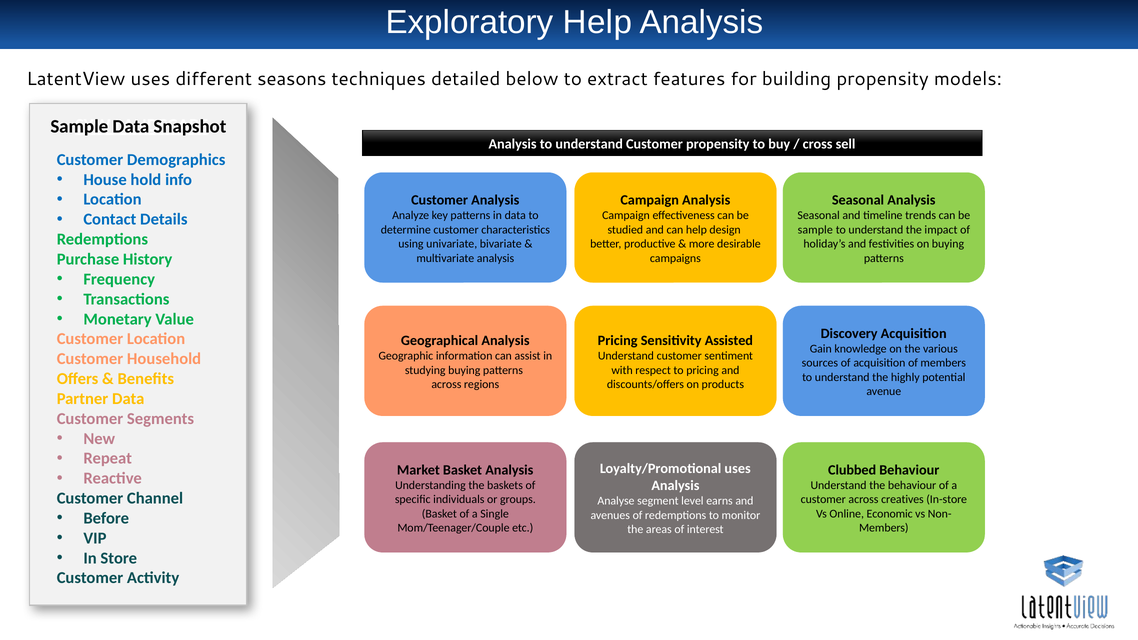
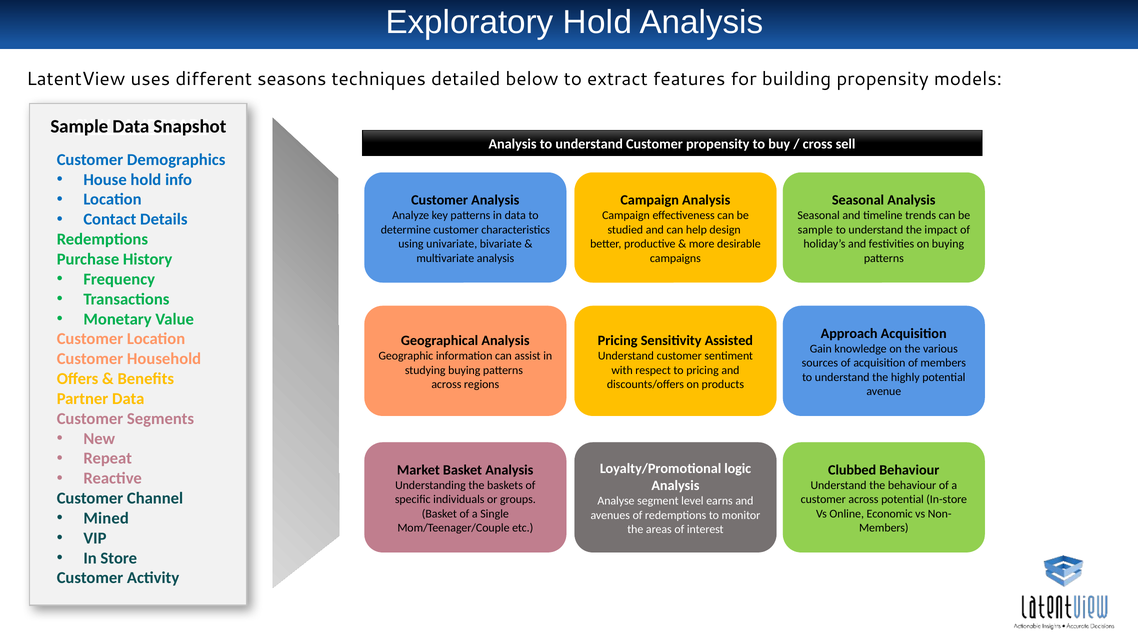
Exploratory Help: Help -> Hold
Discovery: Discovery -> Approach
Loyalty/Promotional uses: uses -> logic
across creatives: creatives -> potential
Before: Before -> Mined
